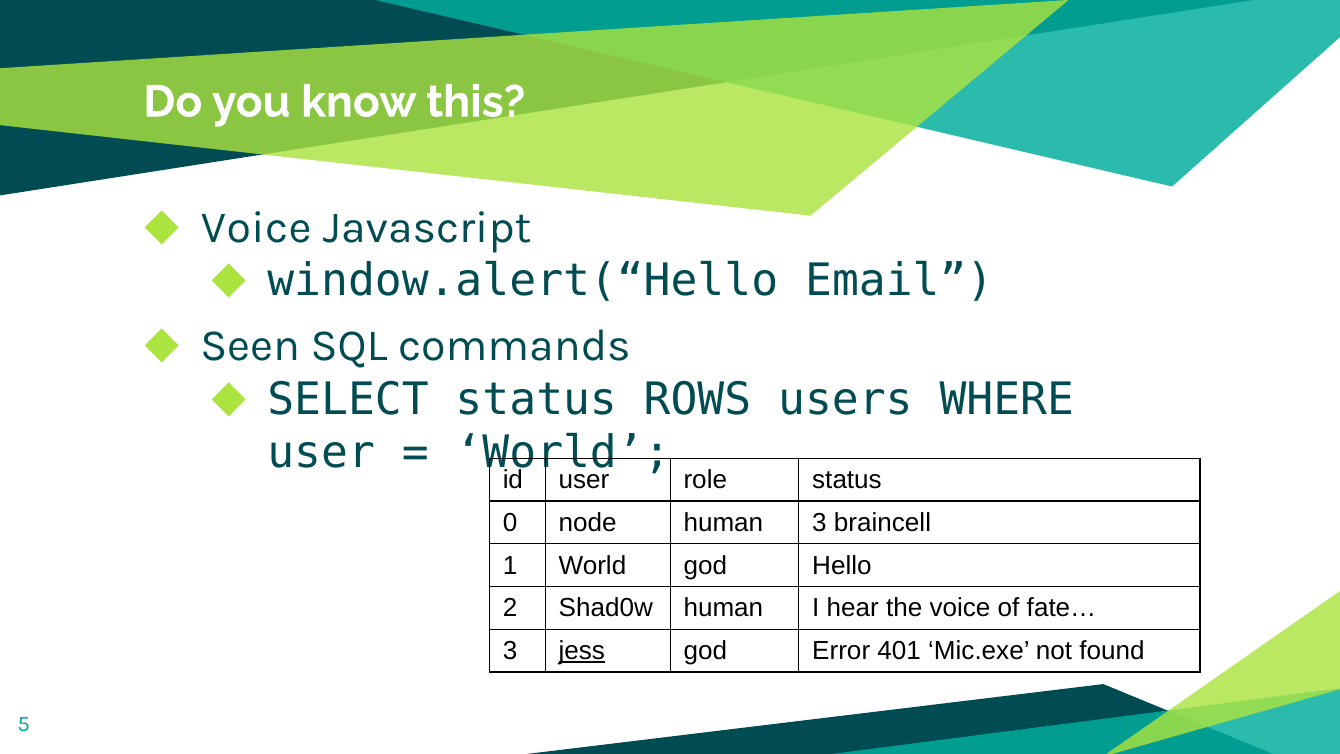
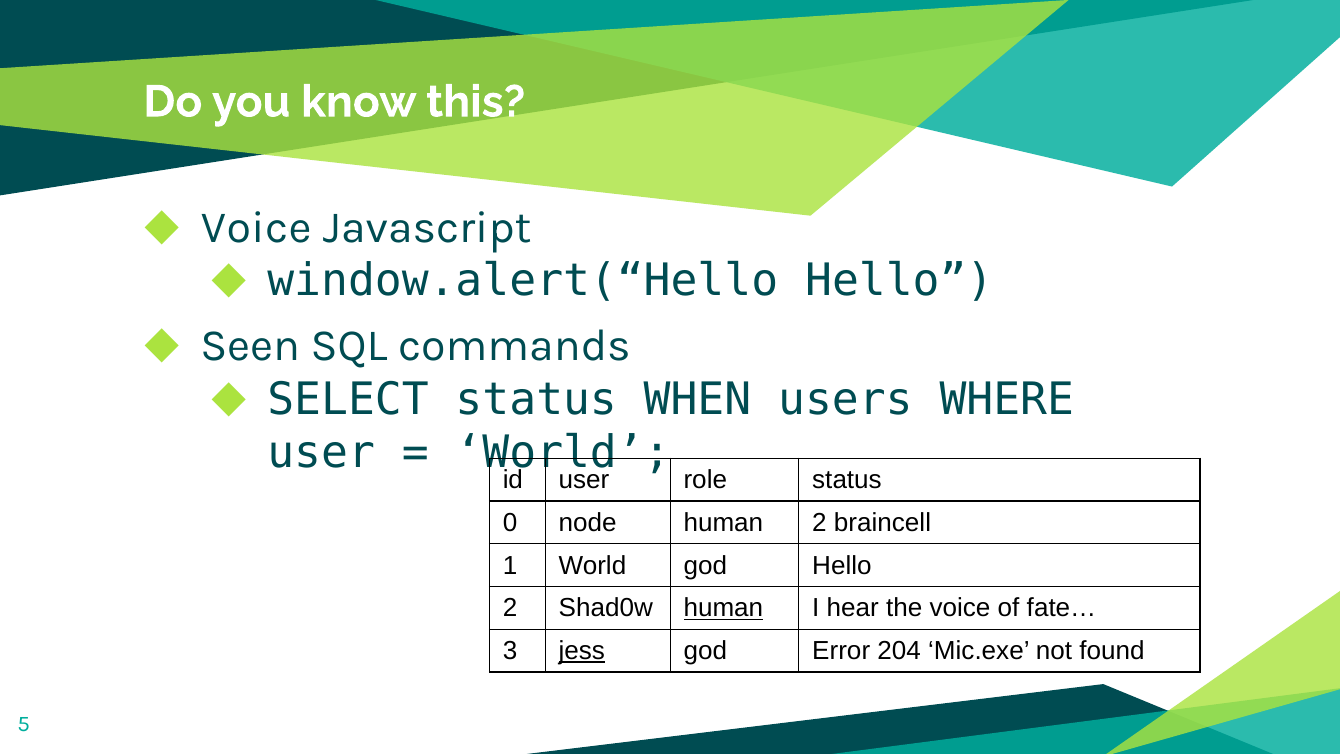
window.alert(“Hello Email: Email -> Hello
ROWS: ROWS -> WHEN
human 3: 3 -> 2
human at (723, 608) underline: none -> present
401: 401 -> 204
